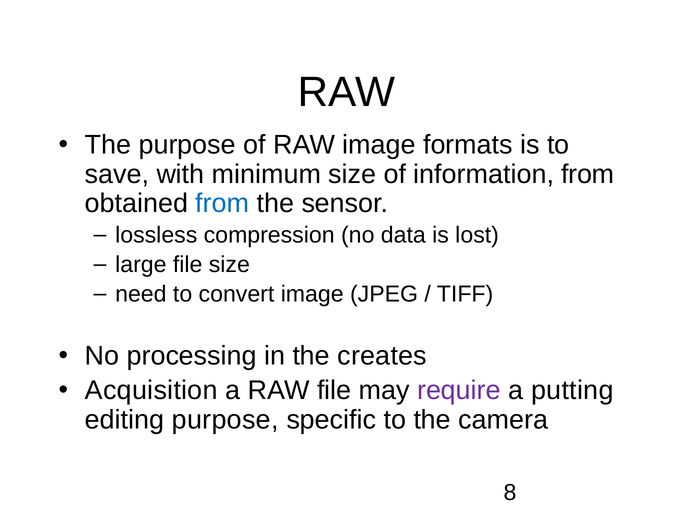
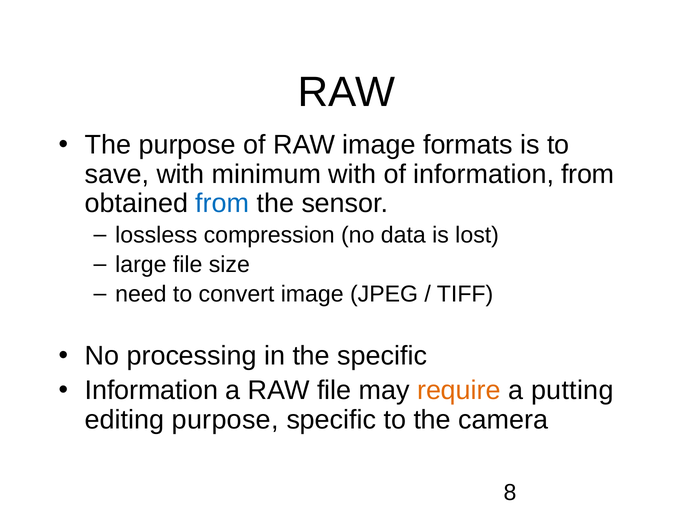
minimum size: size -> with
the creates: creates -> specific
Acquisition at (151, 390): Acquisition -> Information
require colour: purple -> orange
